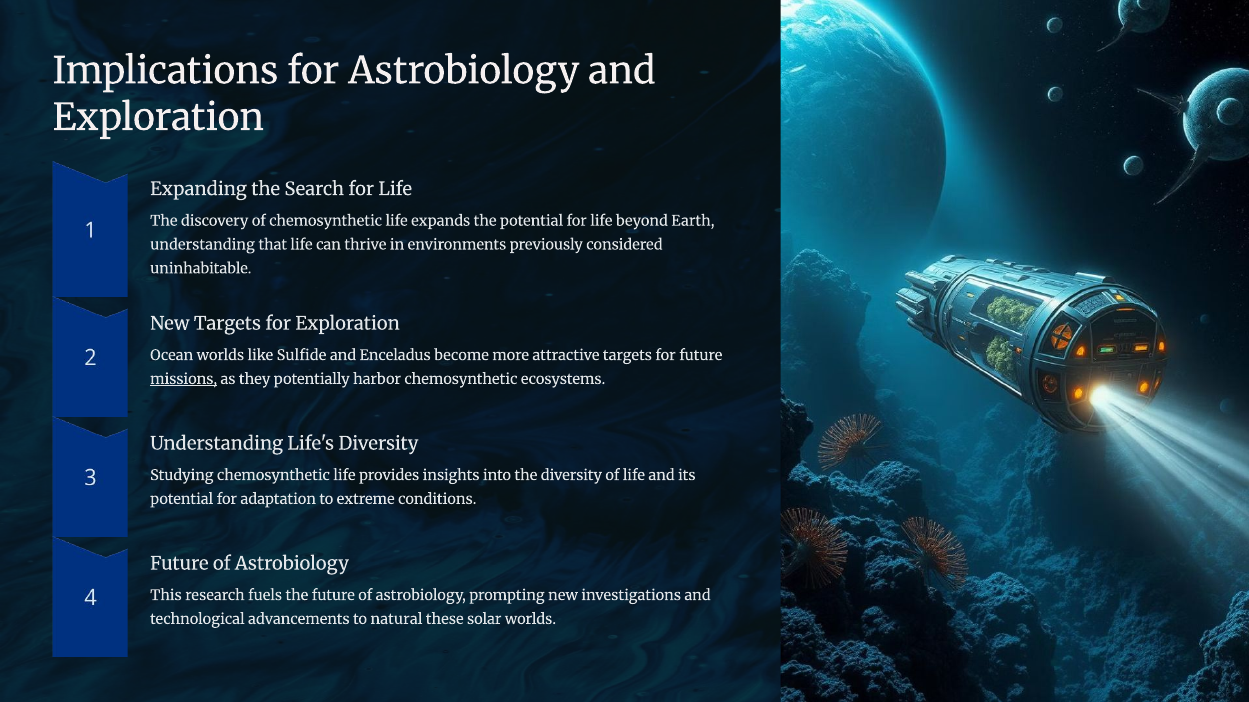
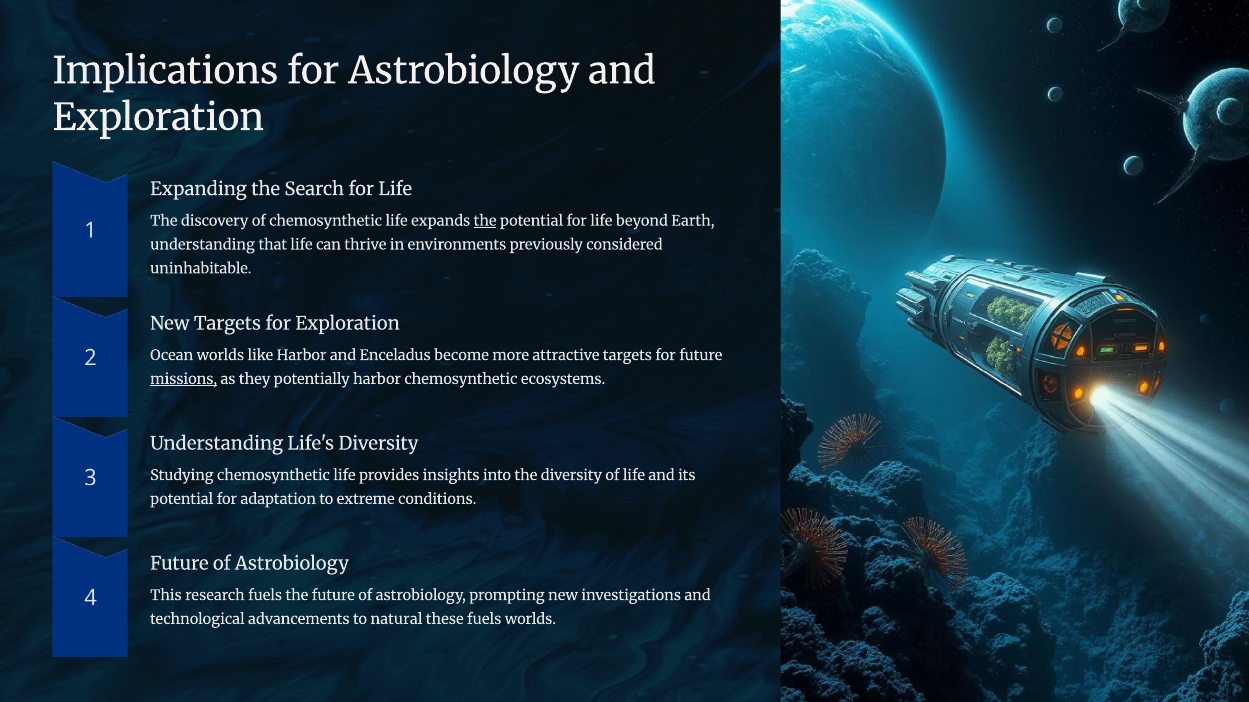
the at (485, 221) underline: none -> present
like Sulfide: Sulfide -> Harbor
these solar: solar -> fuels
